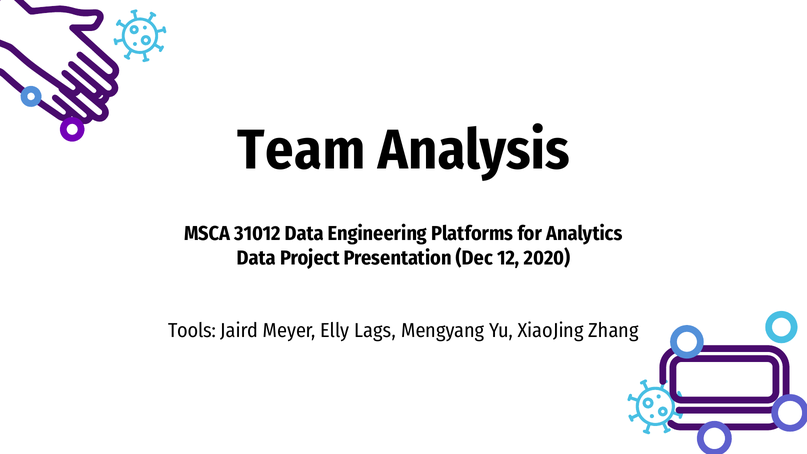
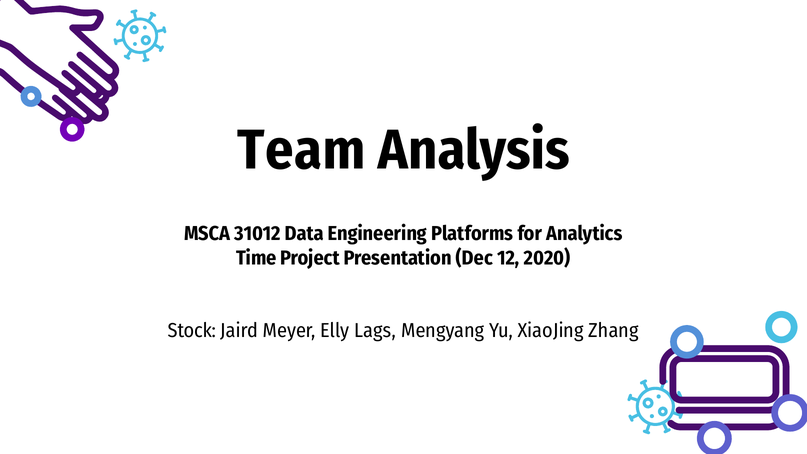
Data at (256, 258): Data -> Time
Tools: Tools -> Stock
